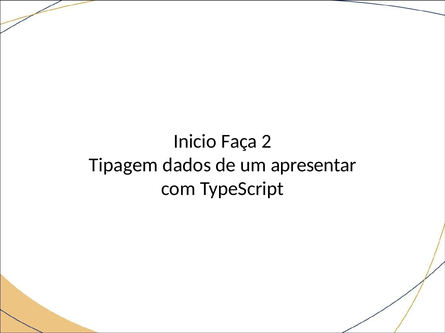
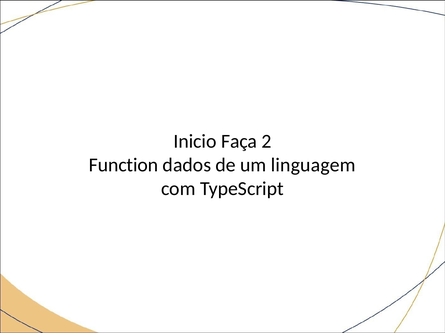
Tipagem: Tipagem -> Function
apresentar: apresentar -> linguagem
